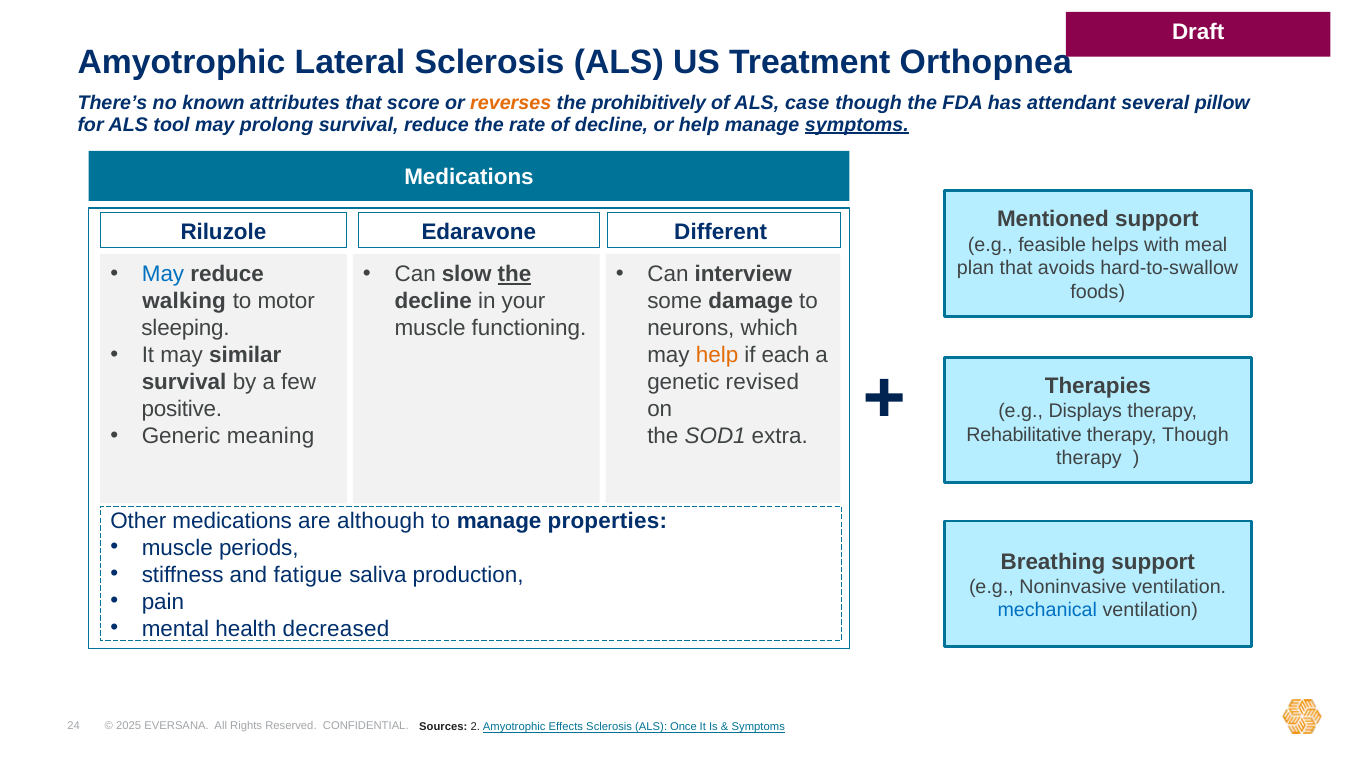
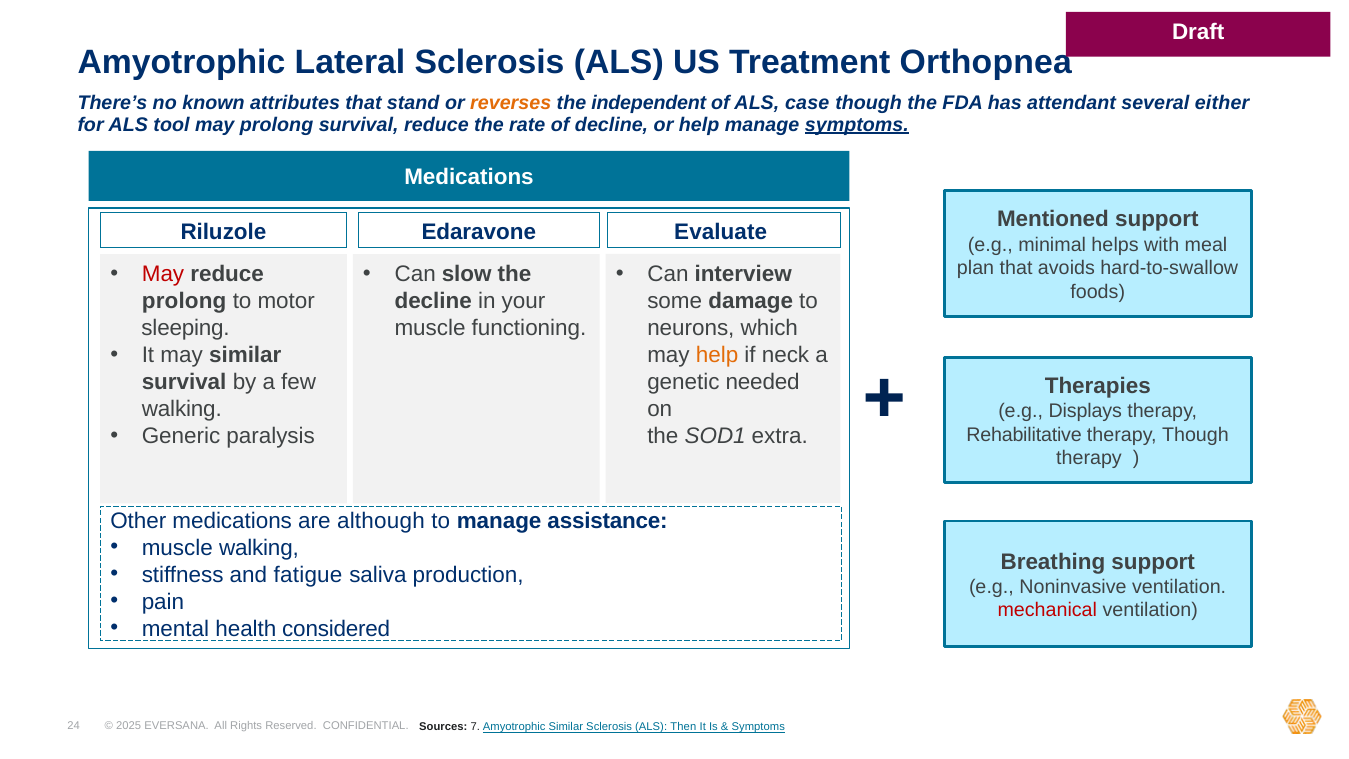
score: score -> stand
prohibitively: prohibitively -> independent
pillow: pillow -> either
Different: Different -> Evaluate
feasible: feasible -> minimal
May at (163, 274) colour: blue -> red
the at (515, 274) underline: present -> none
walking at (184, 301): walking -> prolong
each: each -> neck
revised: revised -> needed
positive at (182, 409): positive -> walking
meaning: meaning -> paralysis
properties: properties -> assistance
muscle periods: periods -> walking
mechanical colour: blue -> red
decreased: decreased -> considered
2: 2 -> 7
Amyotrophic Effects: Effects -> Similar
Once: Once -> Then
